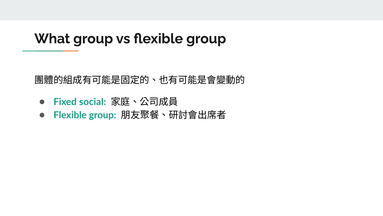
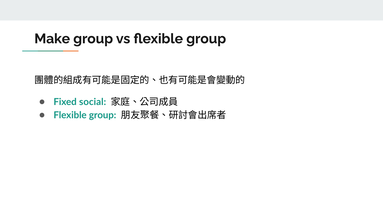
What: What -> Make
